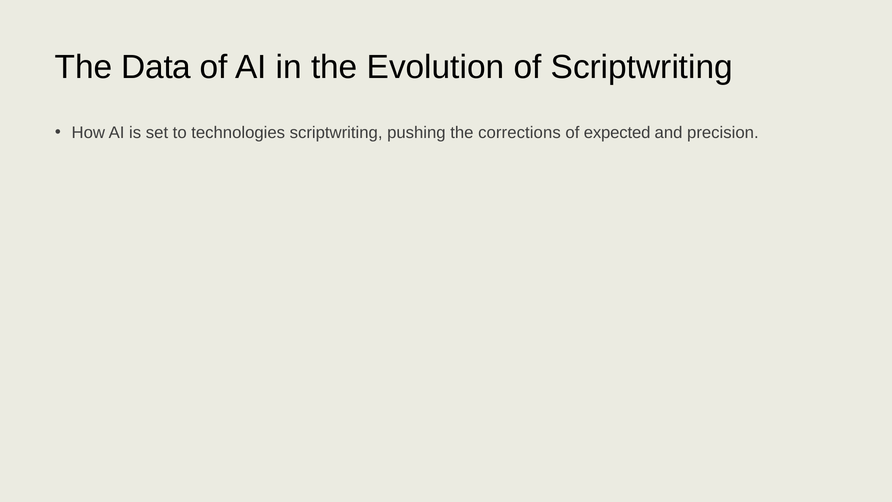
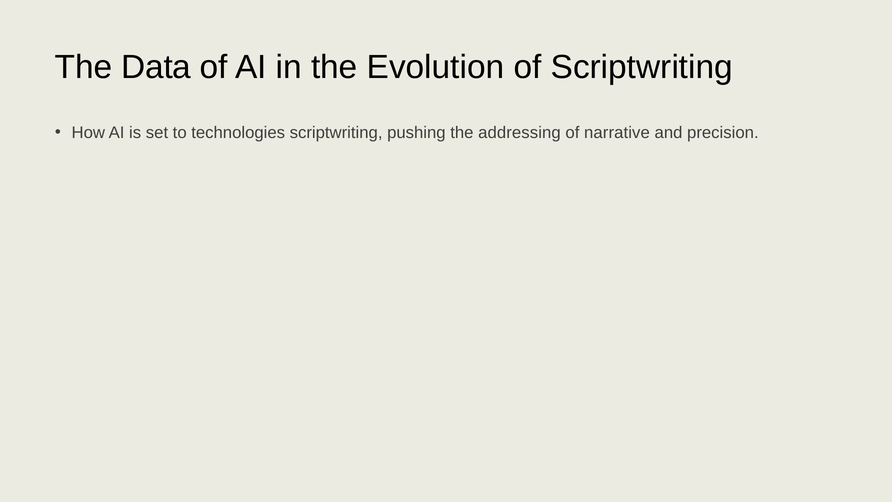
corrections: corrections -> addressing
expected: expected -> narrative
